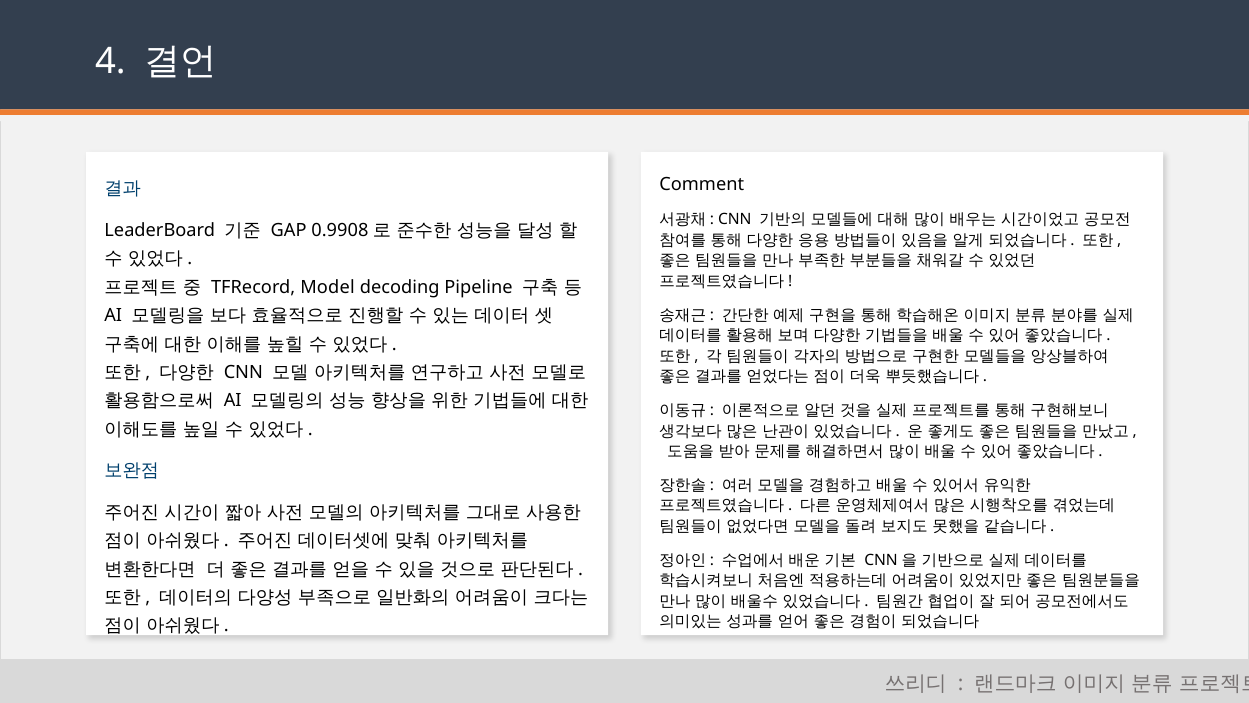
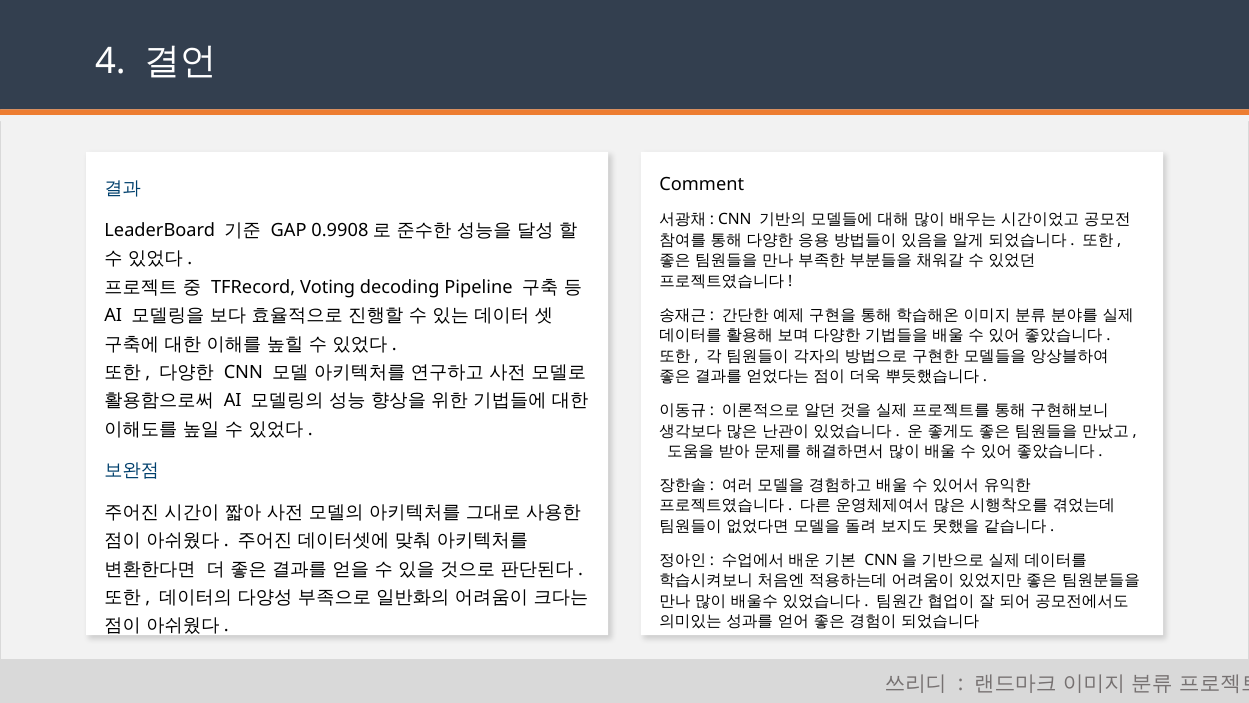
Model: Model -> Voting
